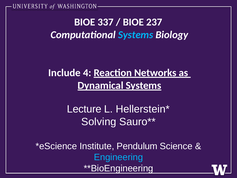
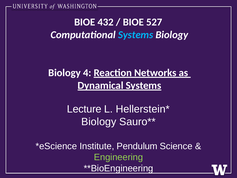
337: 337 -> 432
237: 237 -> 527
Include at (64, 73): Include -> Biology
Solving at (99, 122): Solving -> Biology
Engineering colour: light blue -> light green
